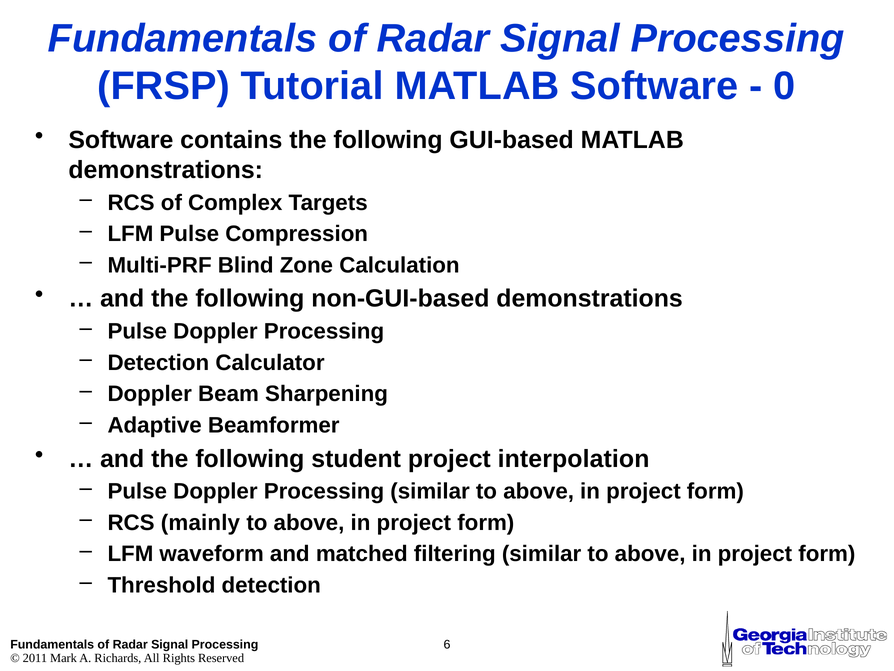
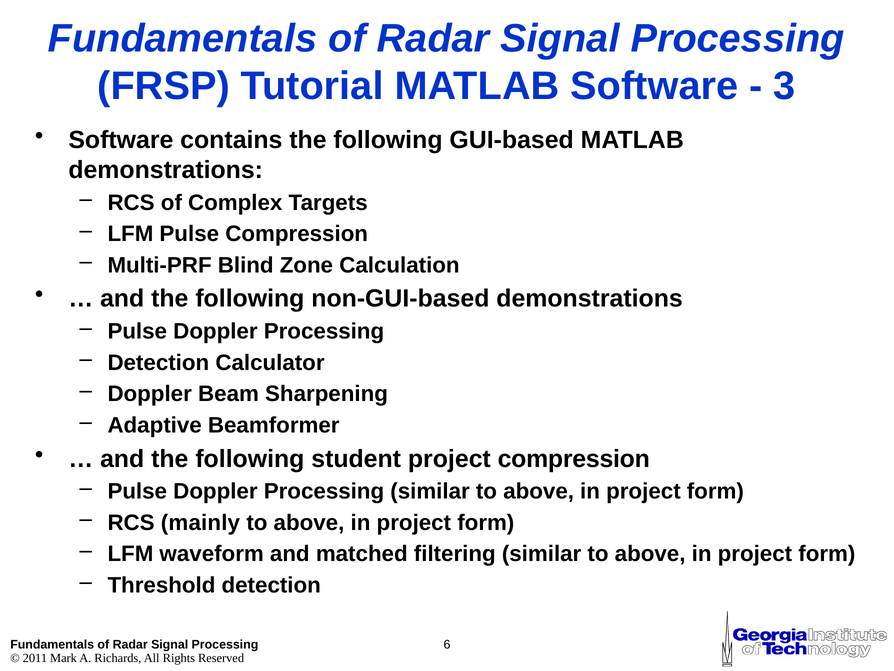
0: 0 -> 3
project interpolation: interpolation -> compression
